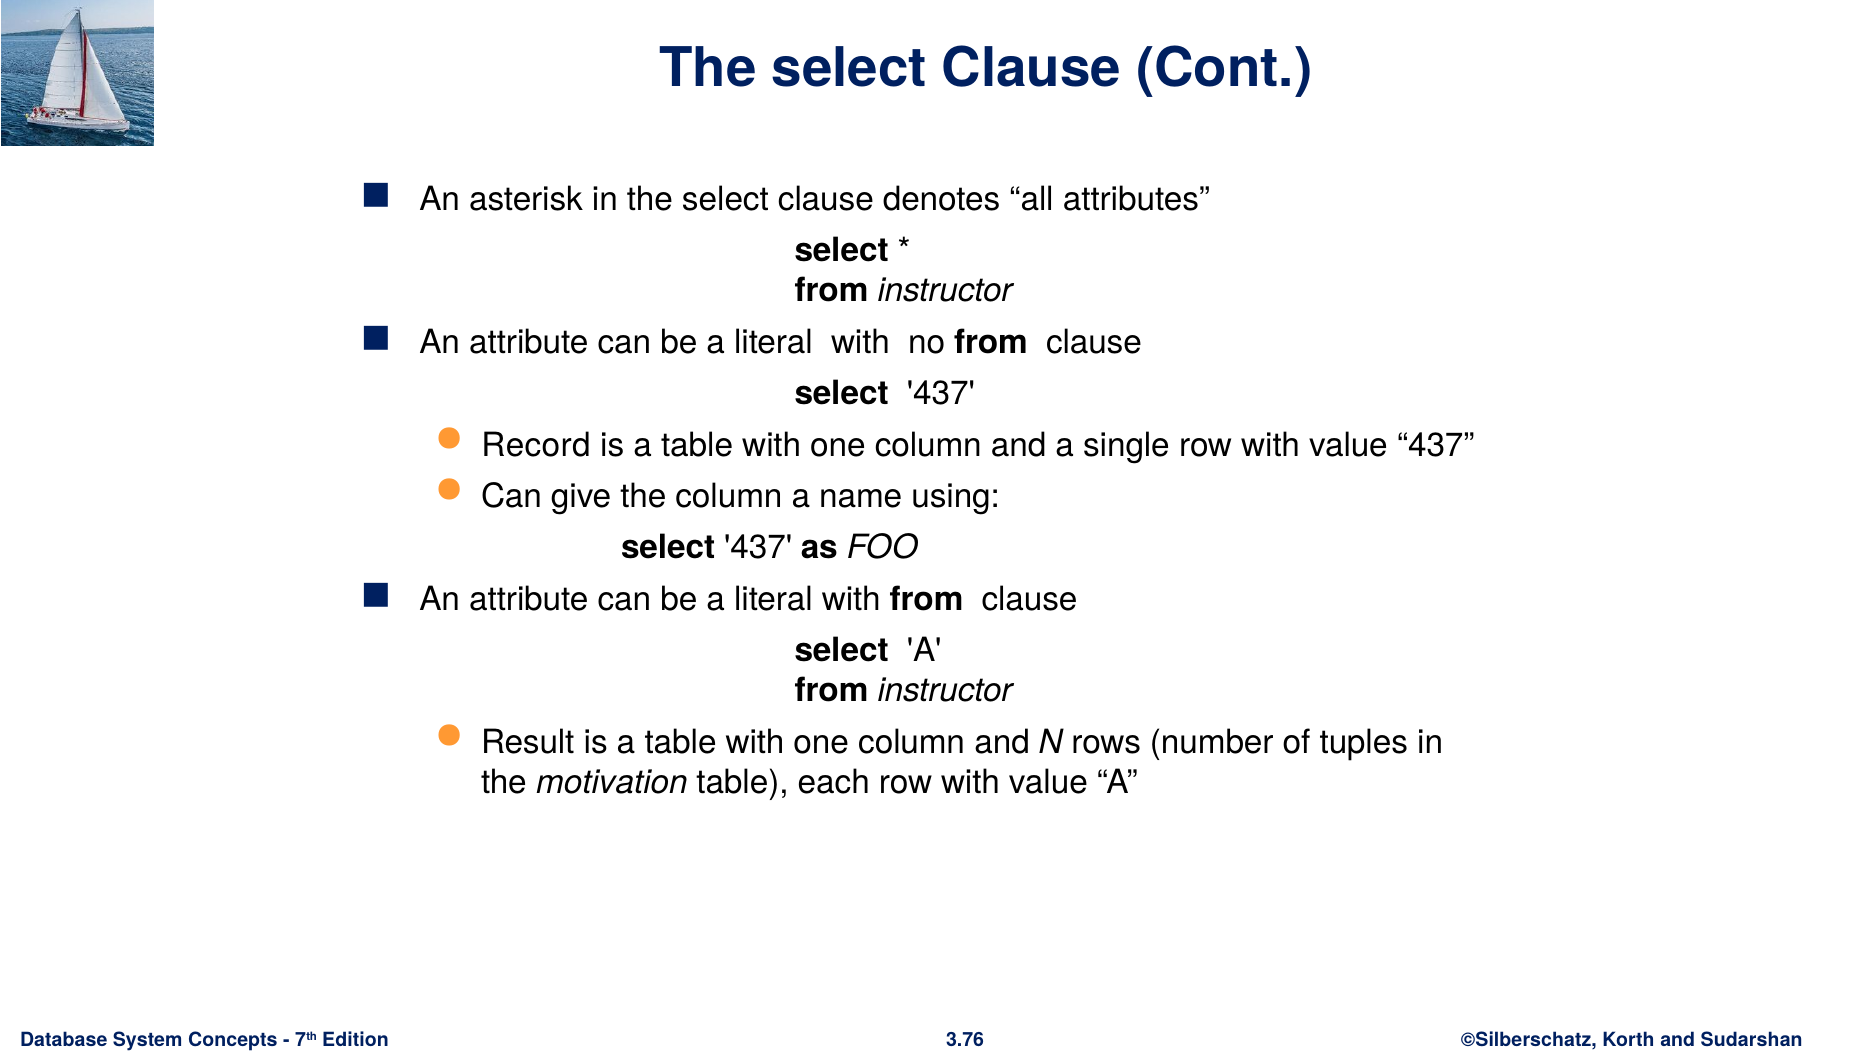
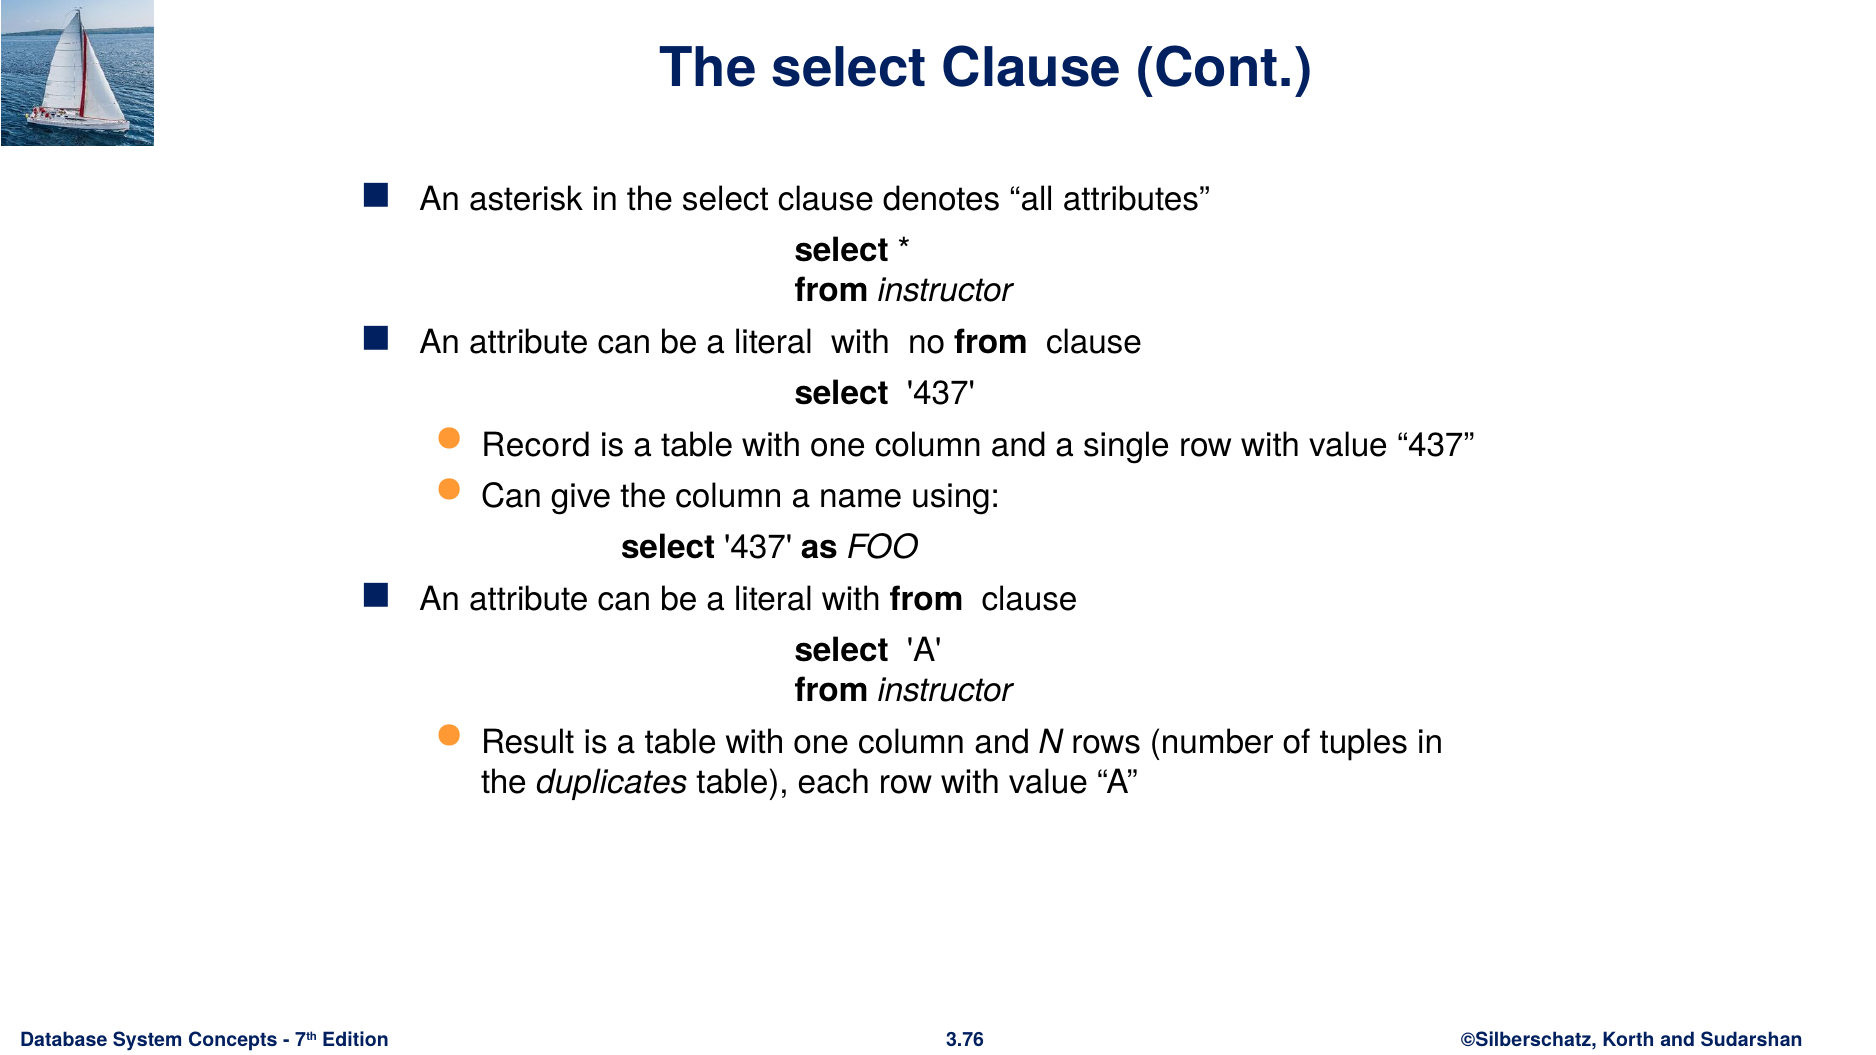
motivation: motivation -> duplicates
